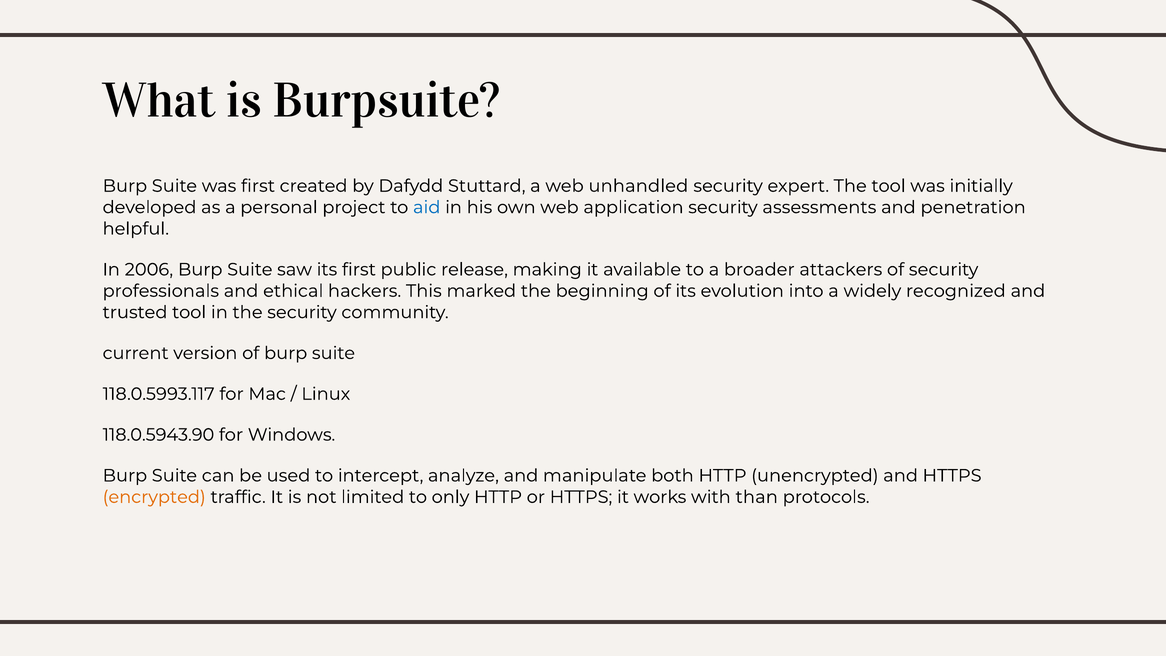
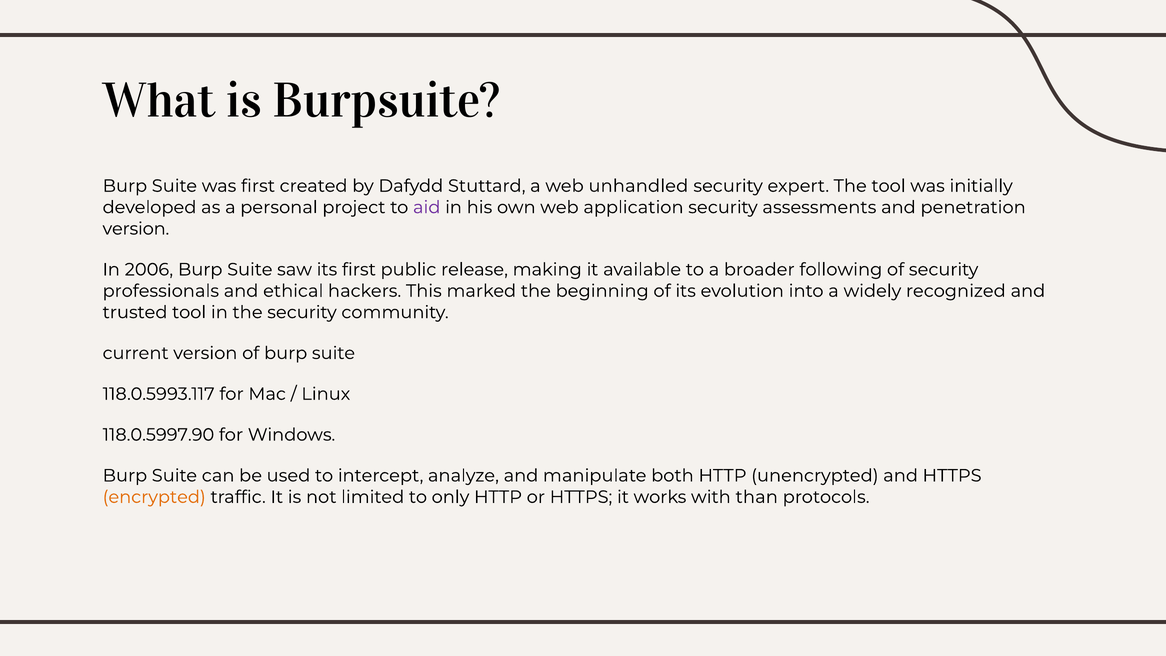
aid colour: blue -> purple
helpful at (136, 229): helpful -> version
attackers: attackers -> following
118.0.5943.90: 118.0.5943.90 -> 118.0.5997.90
